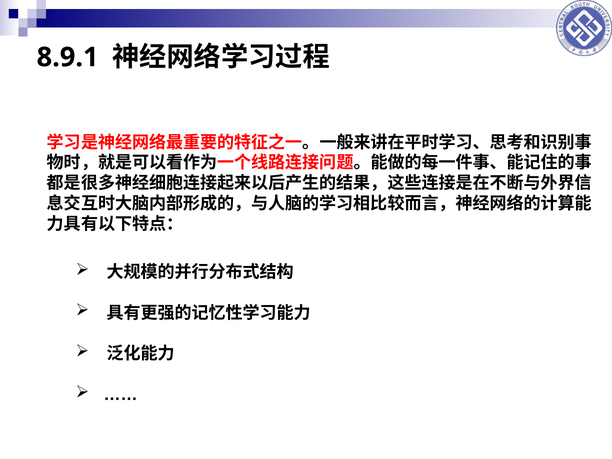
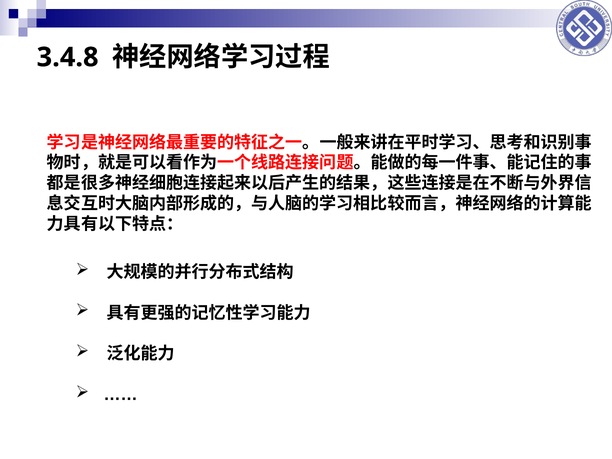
8.9.1: 8.9.1 -> 3.4.8
